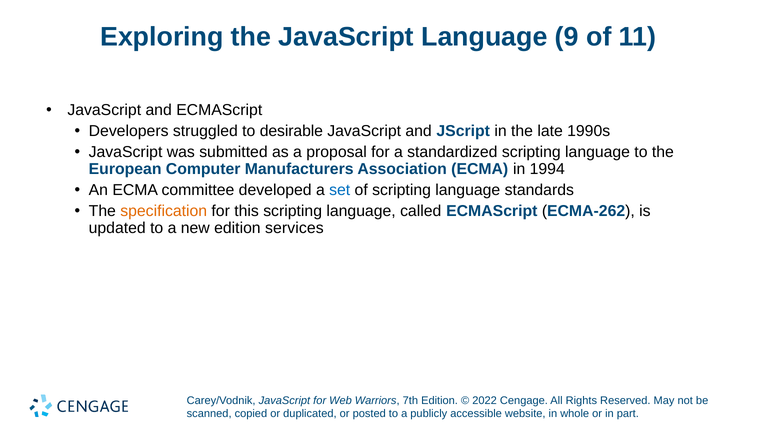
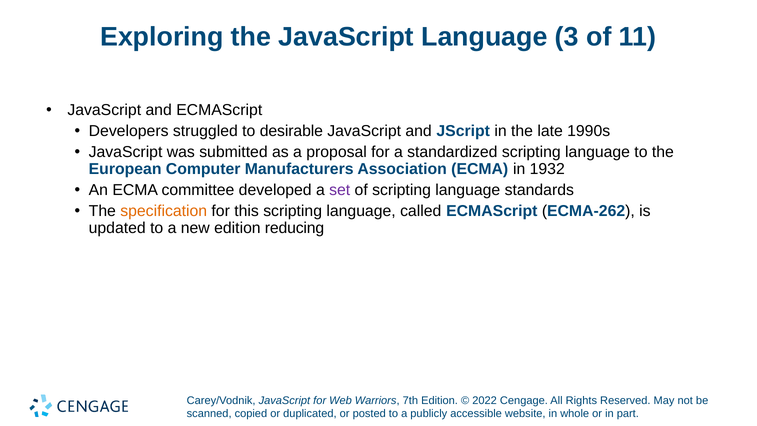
9: 9 -> 3
1994: 1994 -> 1932
set colour: blue -> purple
services: services -> reducing
